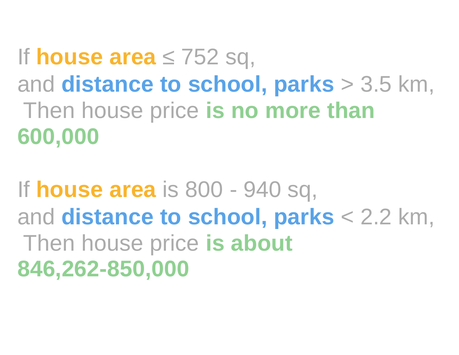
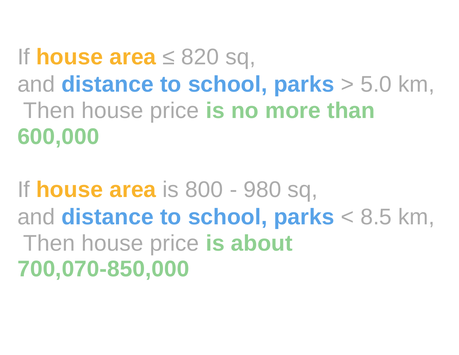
752: 752 -> 820
3.5: 3.5 -> 5.0
940: 940 -> 980
2.2: 2.2 -> 8.5
846,262-850,000: 846,262-850,000 -> 700,070-850,000
